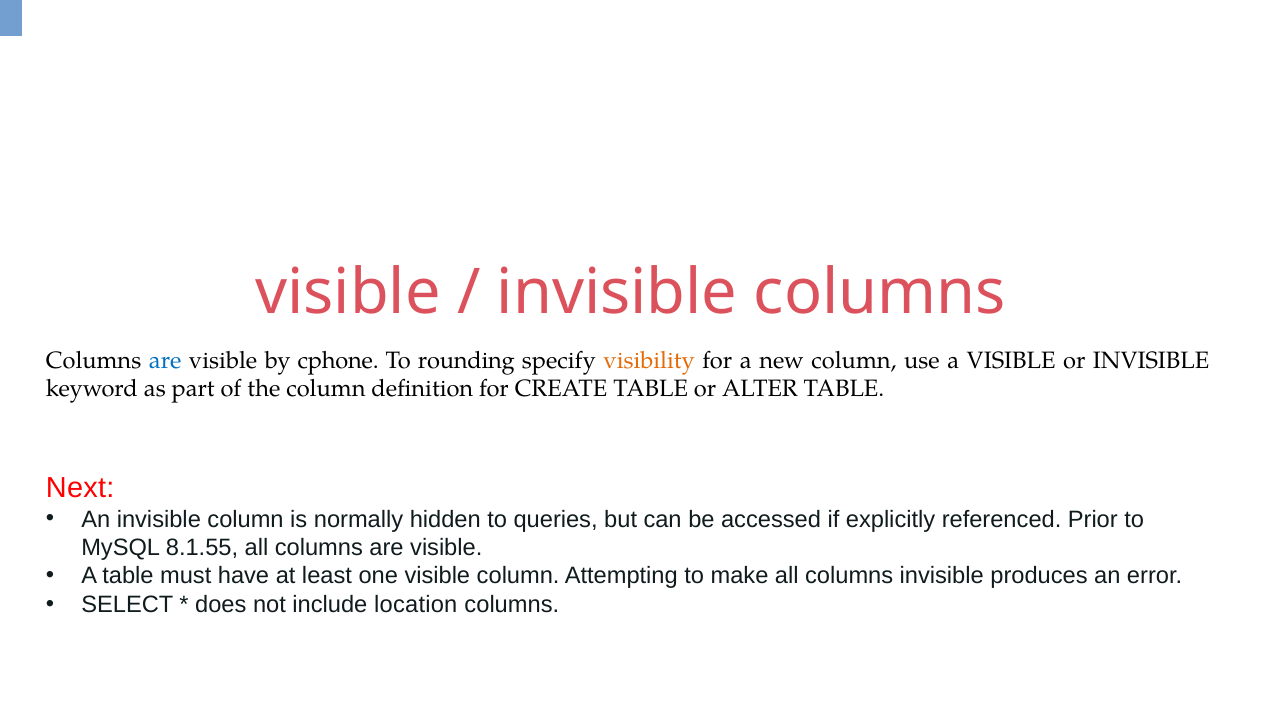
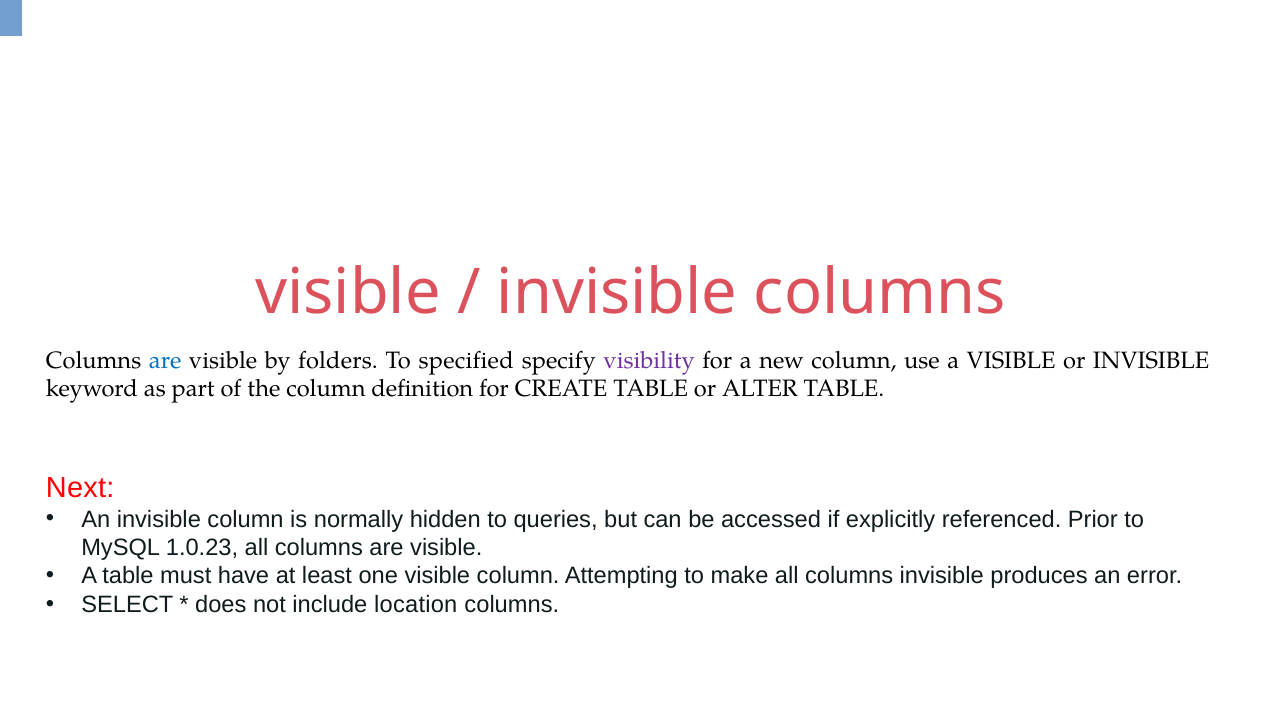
cphone: cphone -> folders
rounding: rounding -> specified
visibility colour: orange -> purple
8.1.55: 8.1.55 -> 1.0.23
